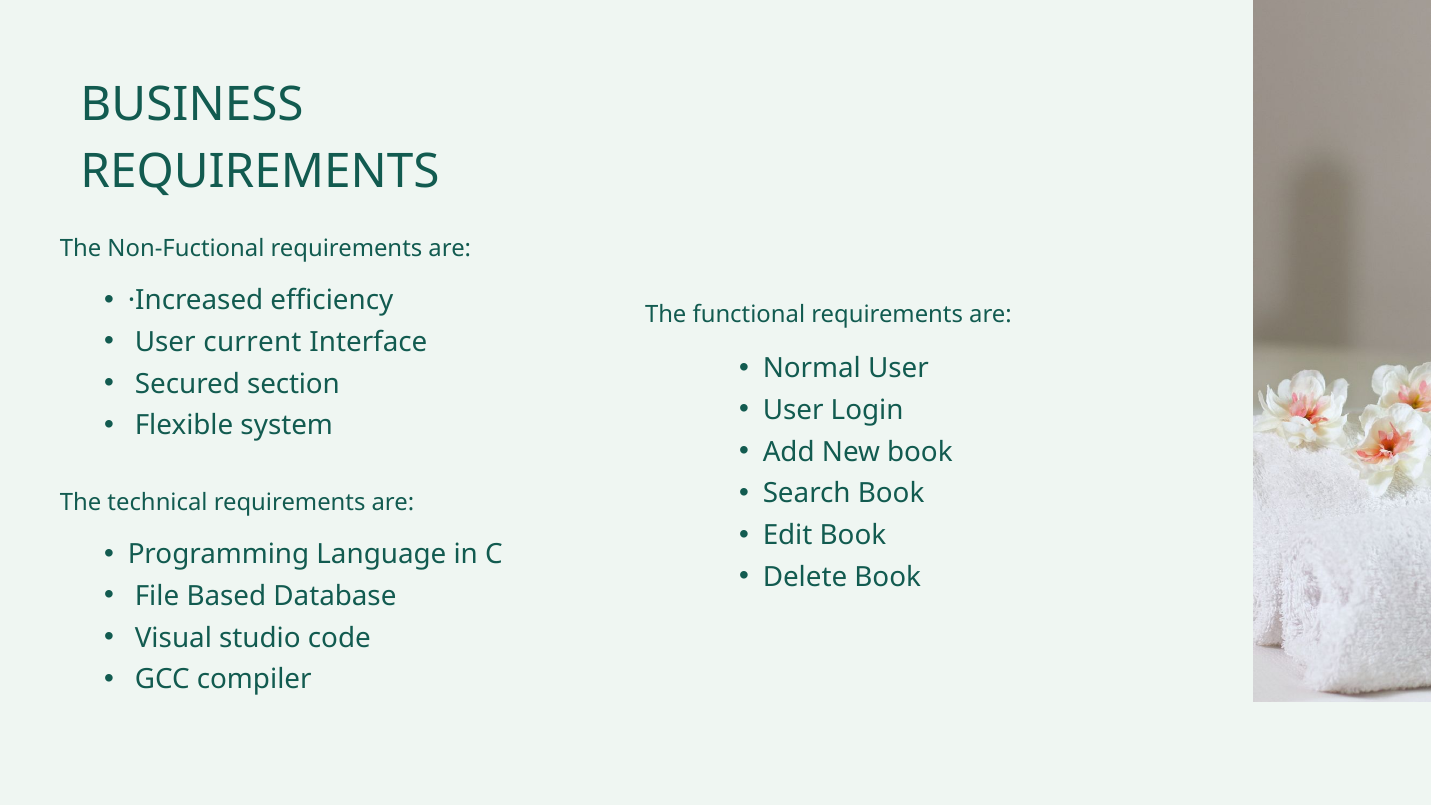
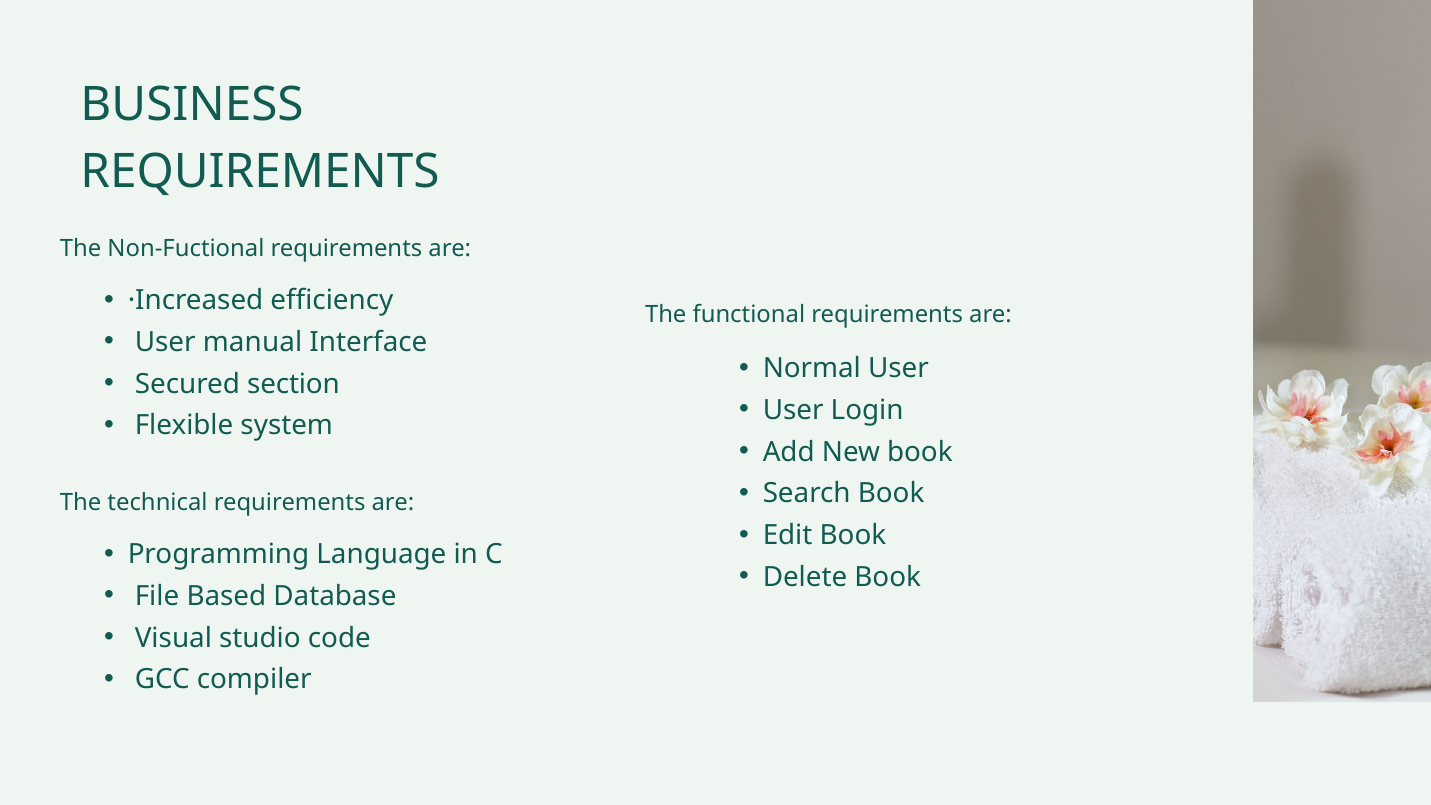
current: current -> manual
